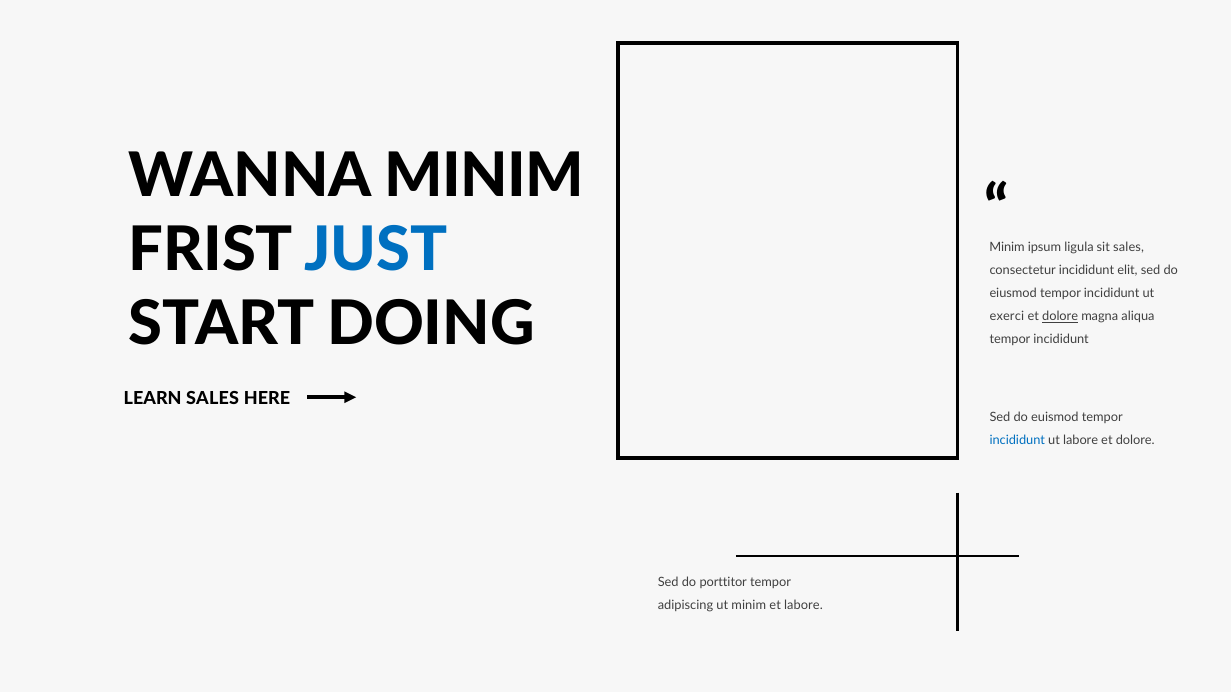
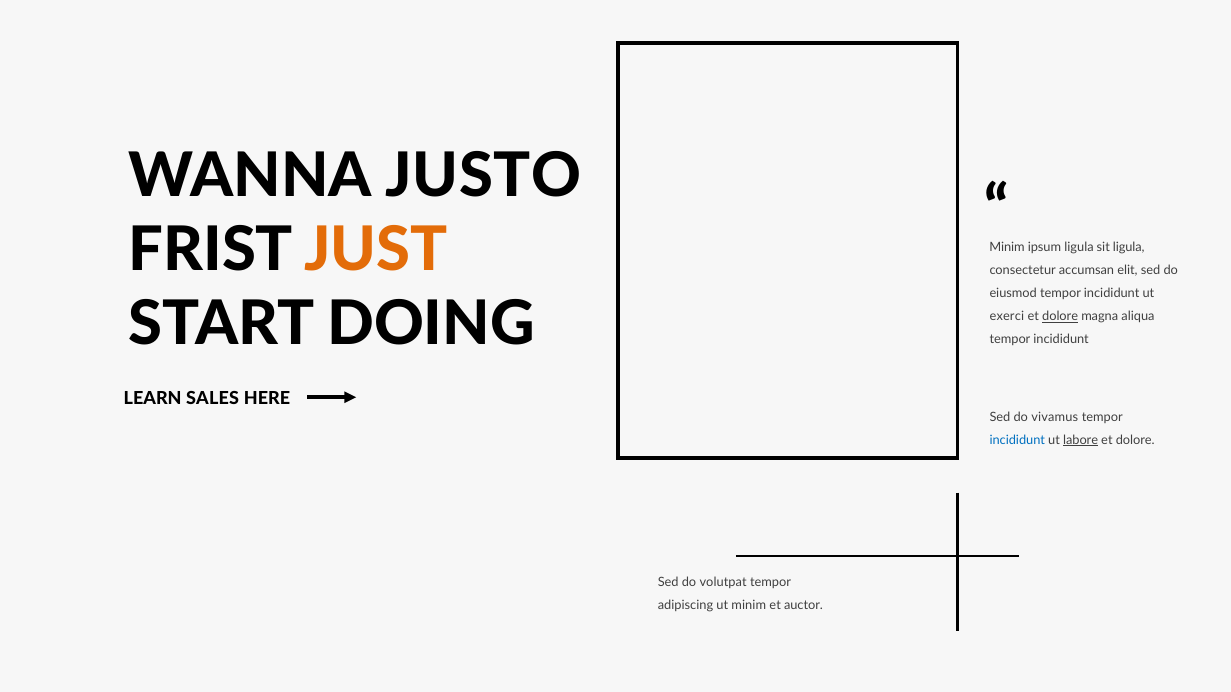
WANNA MINIM: MINIM -> JUSTO
JUST colour: blue -> orange
sit sales: sales -> ligula
consectetur incididunt: incididunt -> accumsan
euismod: euismod -> vivamus
labore at (1081, 440) underline: none -> present
porttitor: porttitor -> volutpat
et labore: labore -> auctor
